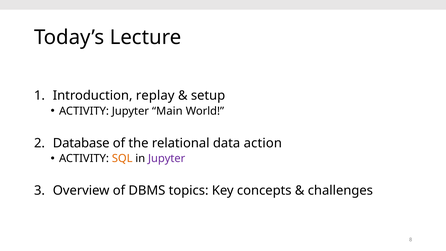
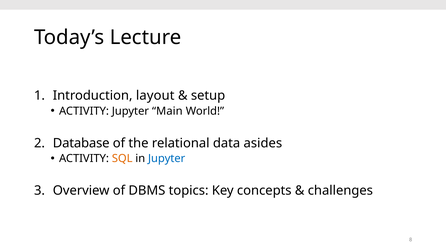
replay: replay -> layout
action: action -> asides
Jupyter at (167, 158) colour: purple -> blue
